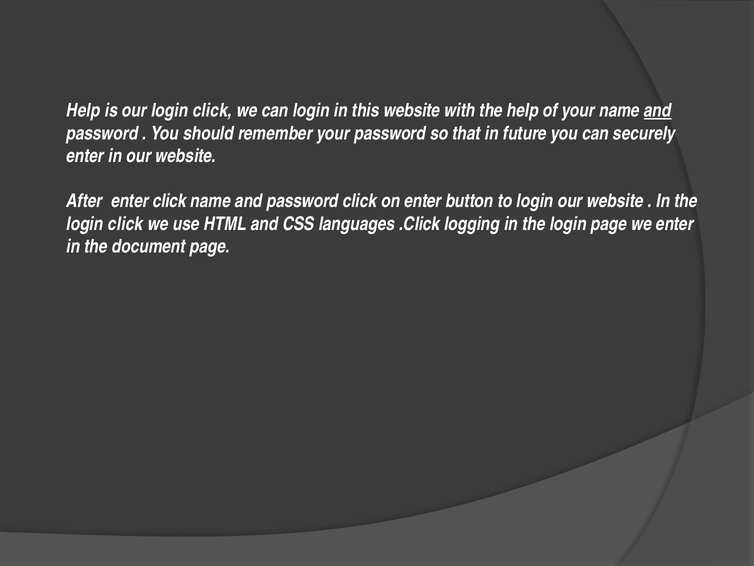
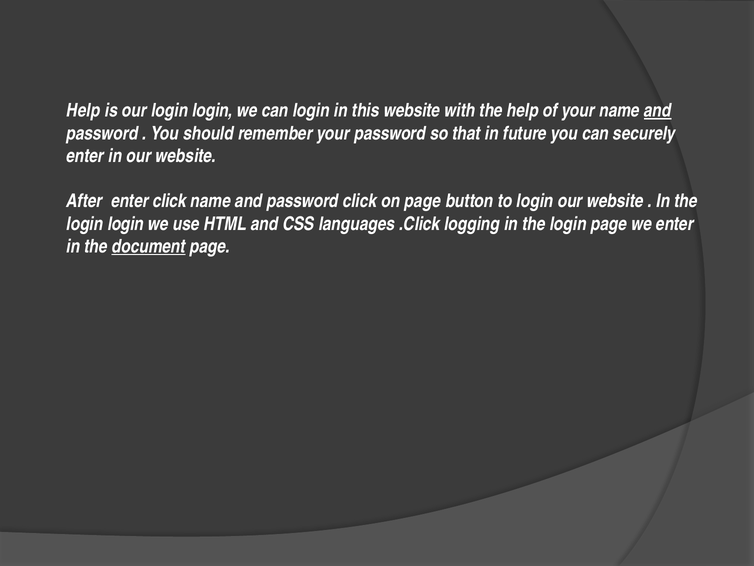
our login click: click -> login
on enter: enter -> page
click at (125, 224): click -> login
document underline: none -> present
